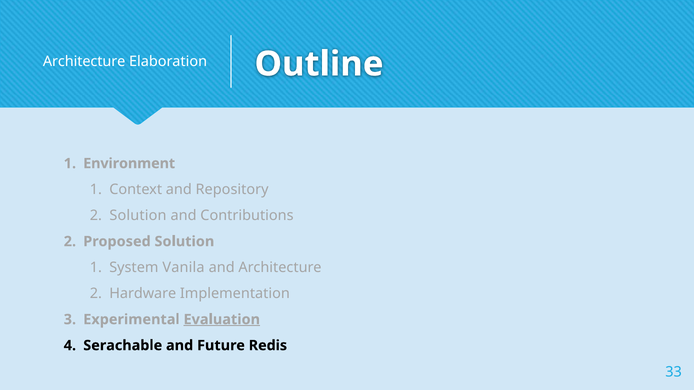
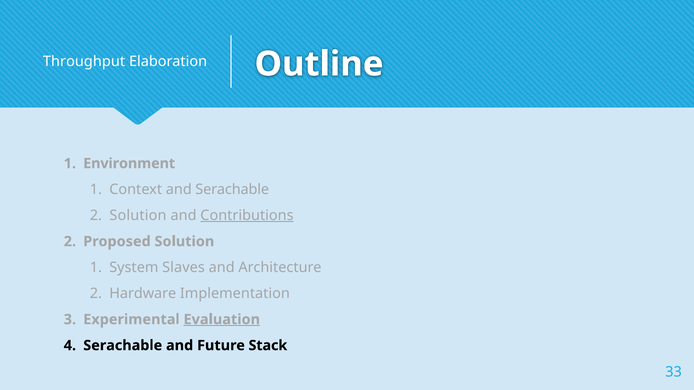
Architecture at (84, 62): Architecture -> Throughput
and Repository: Repository -> Serachable
Contributions underline: none -> present
Vanila: Vanila -> Slaves
Redis: Redis -> Stack
